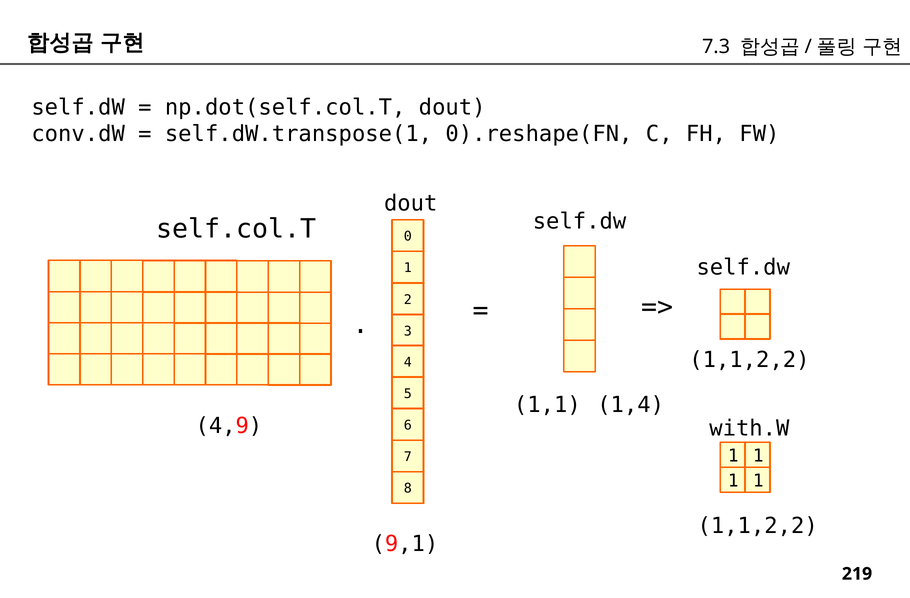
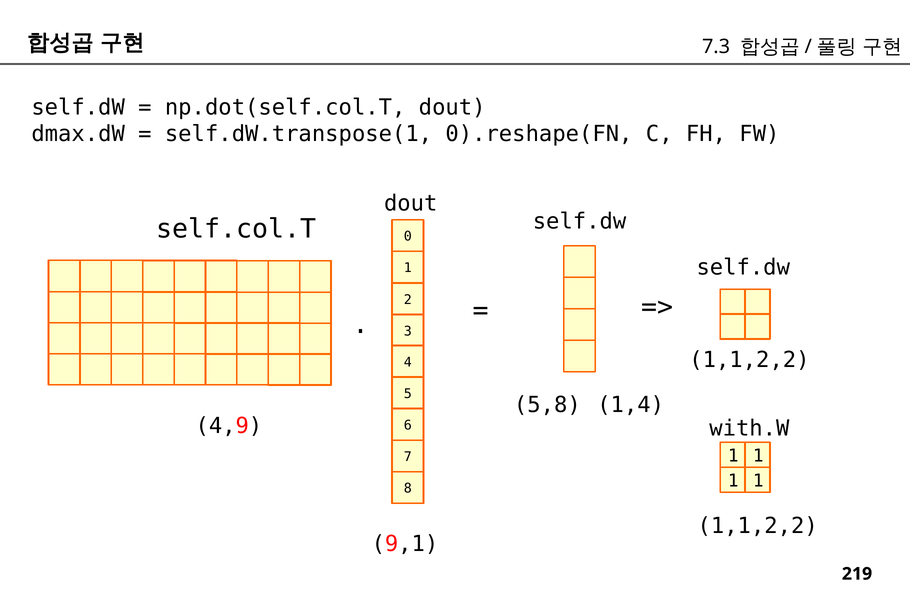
conv.dW: conv.dW -> dmax.dW
1,1: 1,1 -> 5,8
